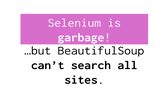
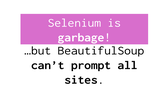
search: search -> prompt
